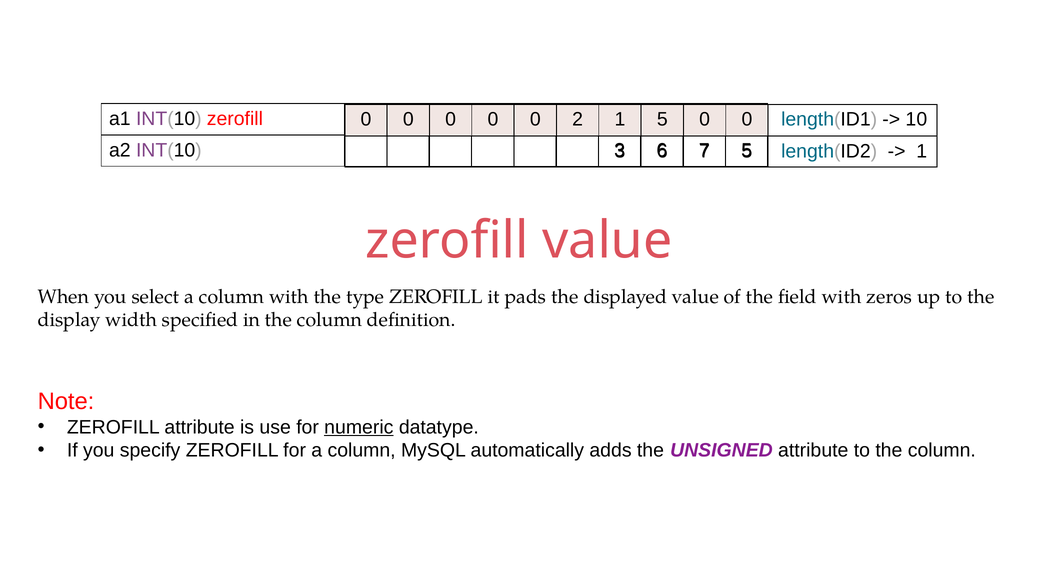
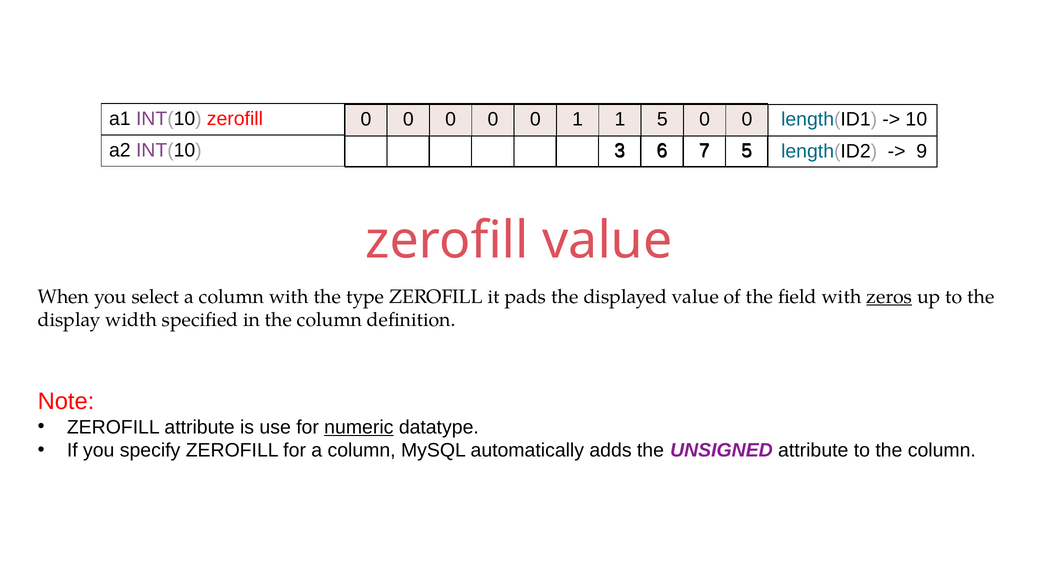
0 2: 2 -> 1
1 at (922, 151): 1 -> 9
zeros underline: none -> present
